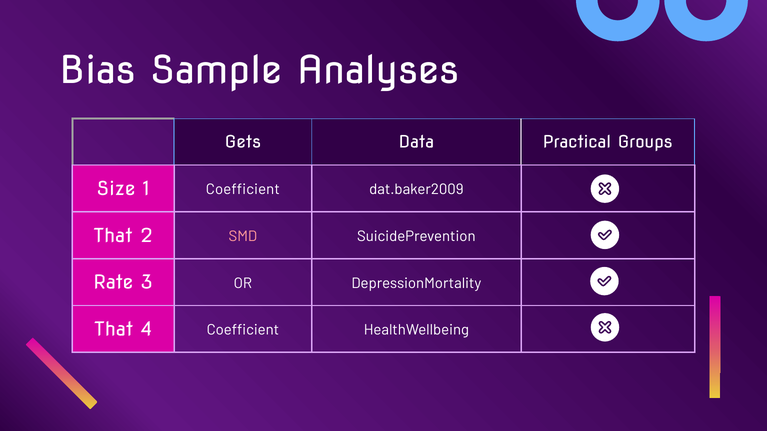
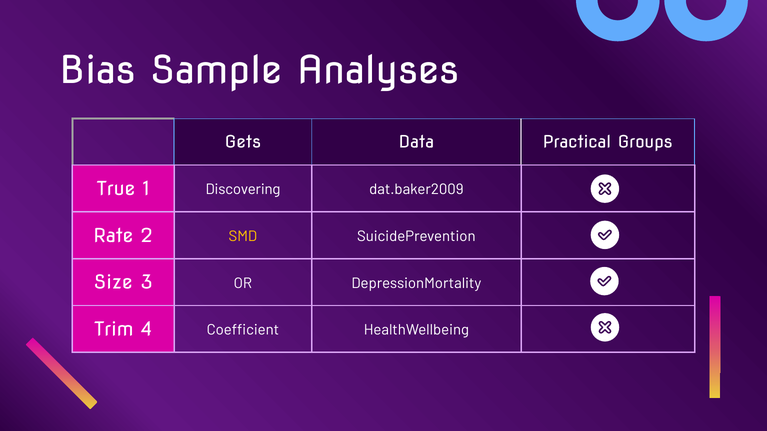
Size: Size -> True
1 Coefficient: Coefficient -> Discovering
That at (113, 236): That -> Rate
SMD colour: pink -> yellow
Rate: Rate -> Size
That at (114, 330): That -> Trim
